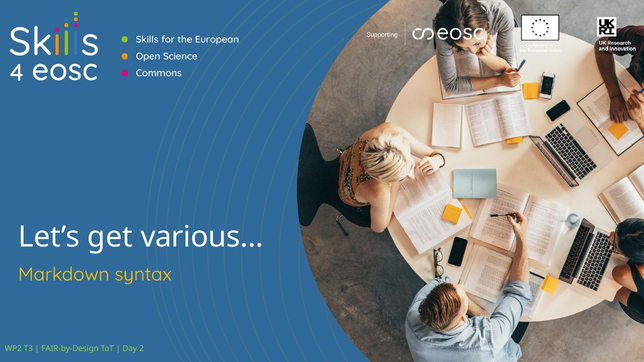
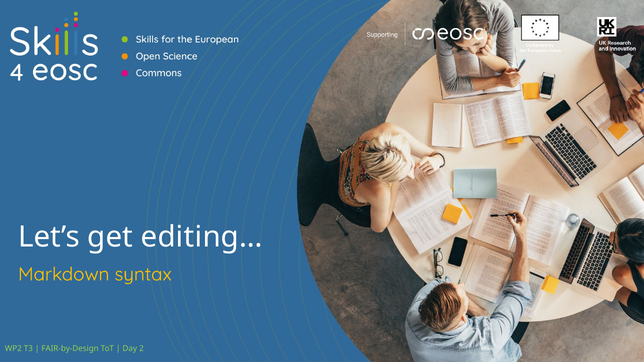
various…: various… -> editing…
